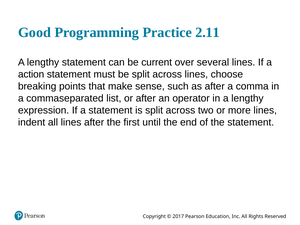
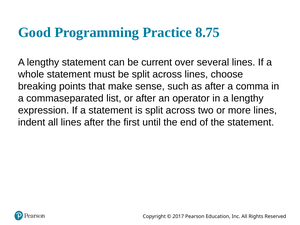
2.11: 2.11 -> 8.75
action: action -> whole
